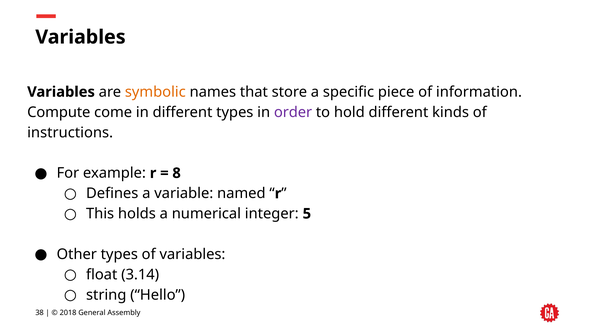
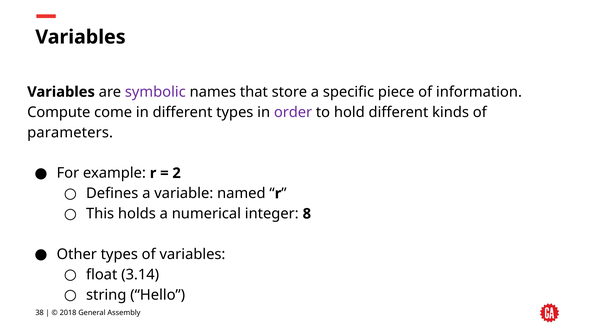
symbolic colour: orange -> purple
instructions: instructions -> parameters
8: 8 -> 2
5: 5 -> 8
